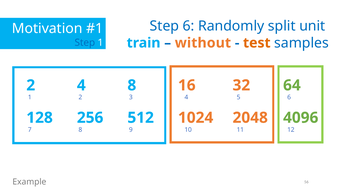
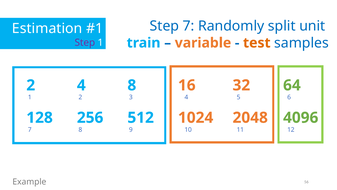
Step 6: 6 -> 7
Motivation: Motivation -> Estimation
Step at (85, 43) colour: blue -> purple
without: without -> variable
